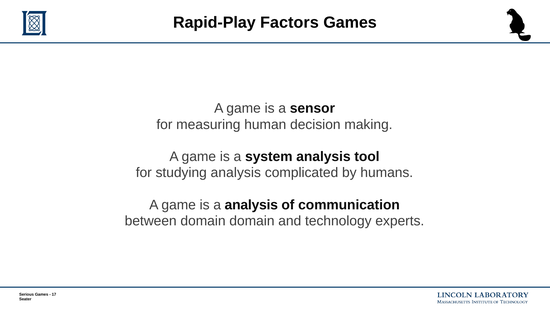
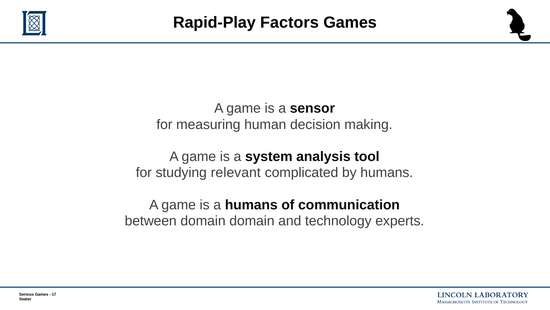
studying analysis: analysis -> relevant
a analysis: analysis -> humans
